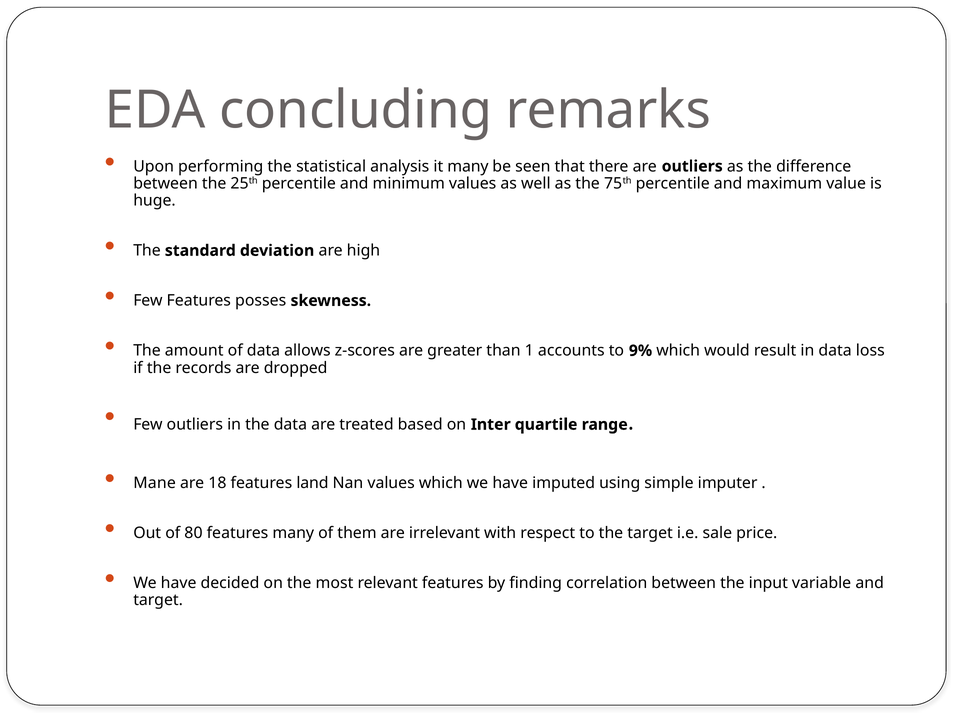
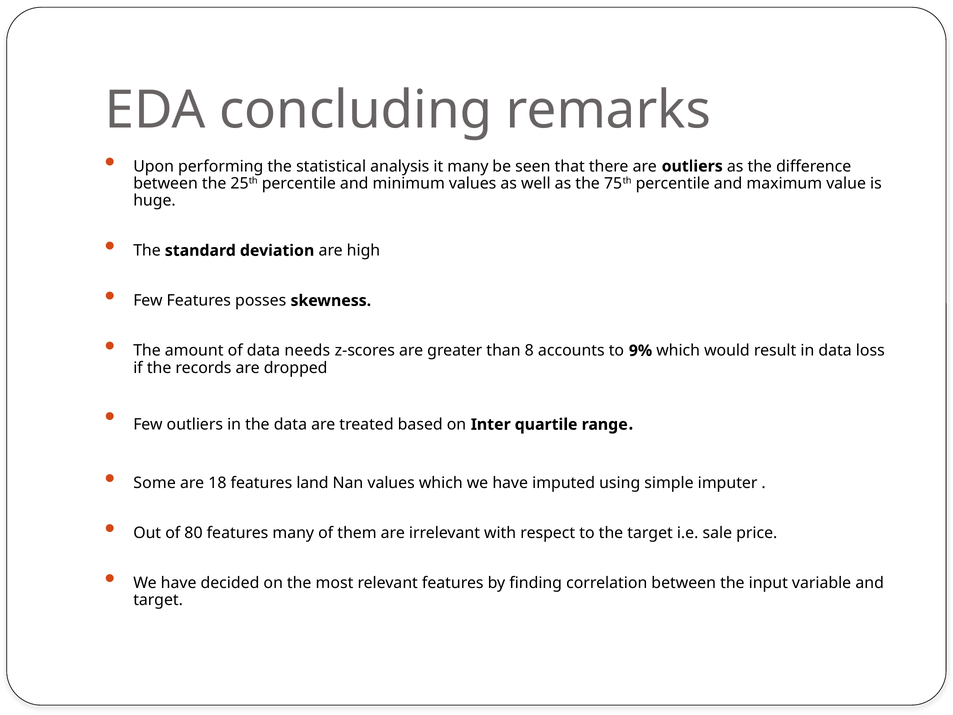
allows: allows -> needs
1: 1 -> 8
Mane: Mane -> Some
